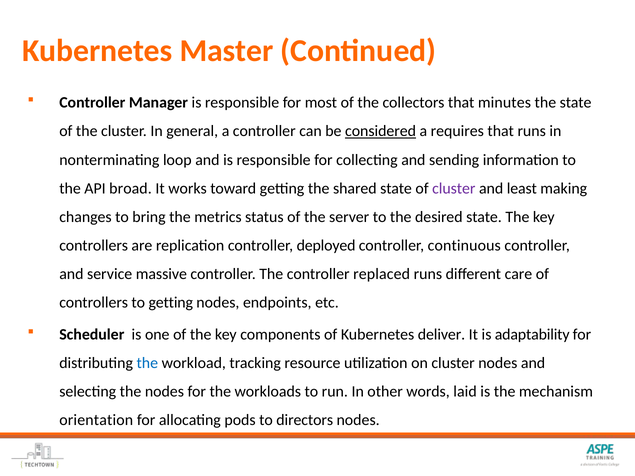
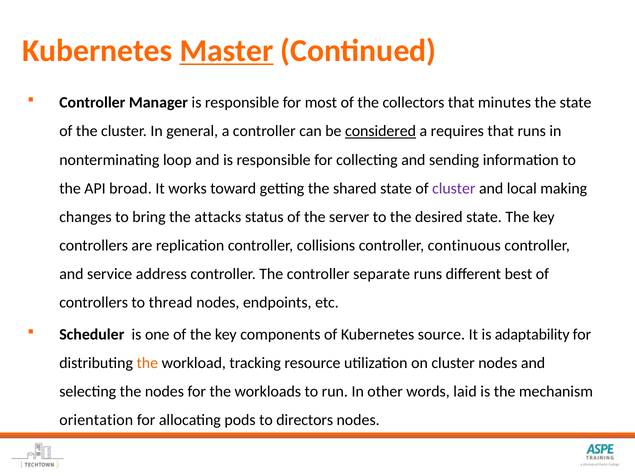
Master underline: none -> present
least: least -> local
metrics: metrics -> attacks
deployed: deployed -> collisions
massive: massive -> address
replaced: replaced -> separate
care: care -> best
to getting: getting -> thread
deliver: deliver -> source
the at (147, 363) colour: blue -> orange
